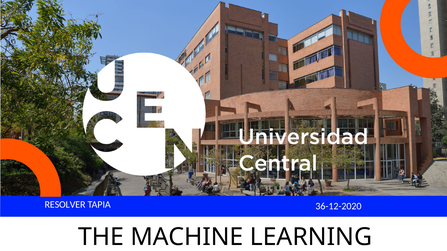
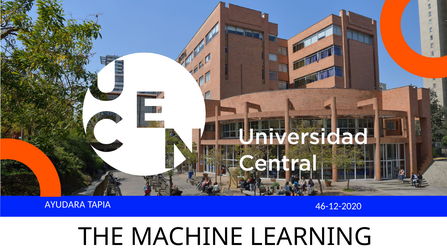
RESOLVER: RESOLVER -> AYUDARA
36-12-2020: 36-12-2020 -> 46-12-2020
